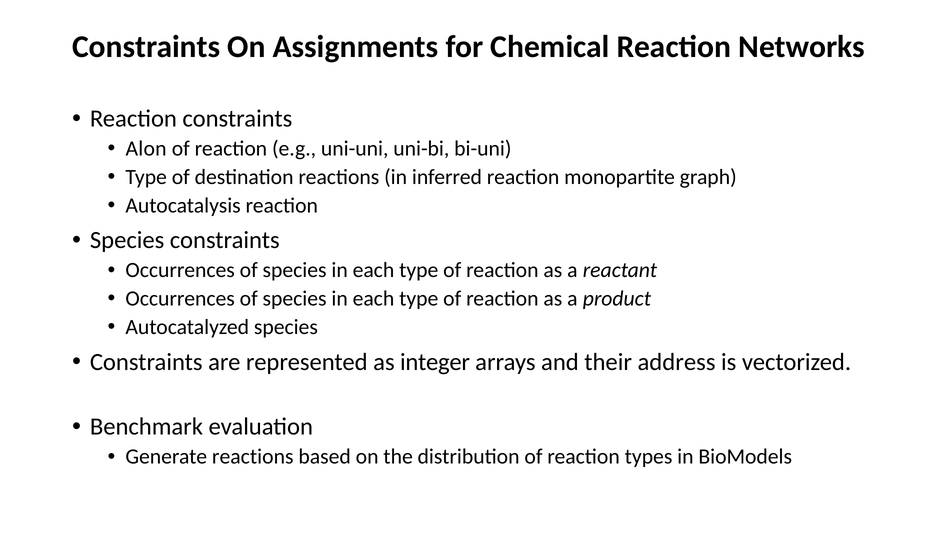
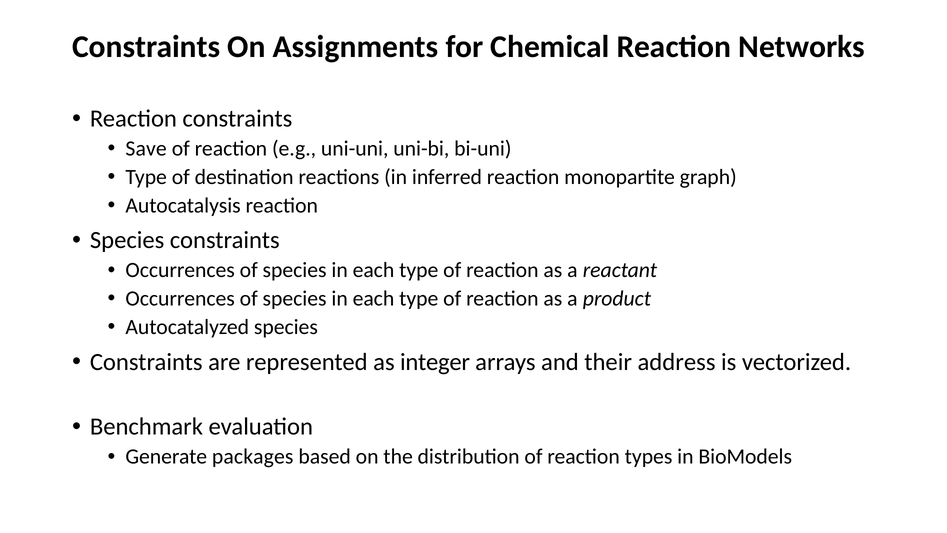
Alon: Alon -> Save
Generate reactions: reactions -> packages
